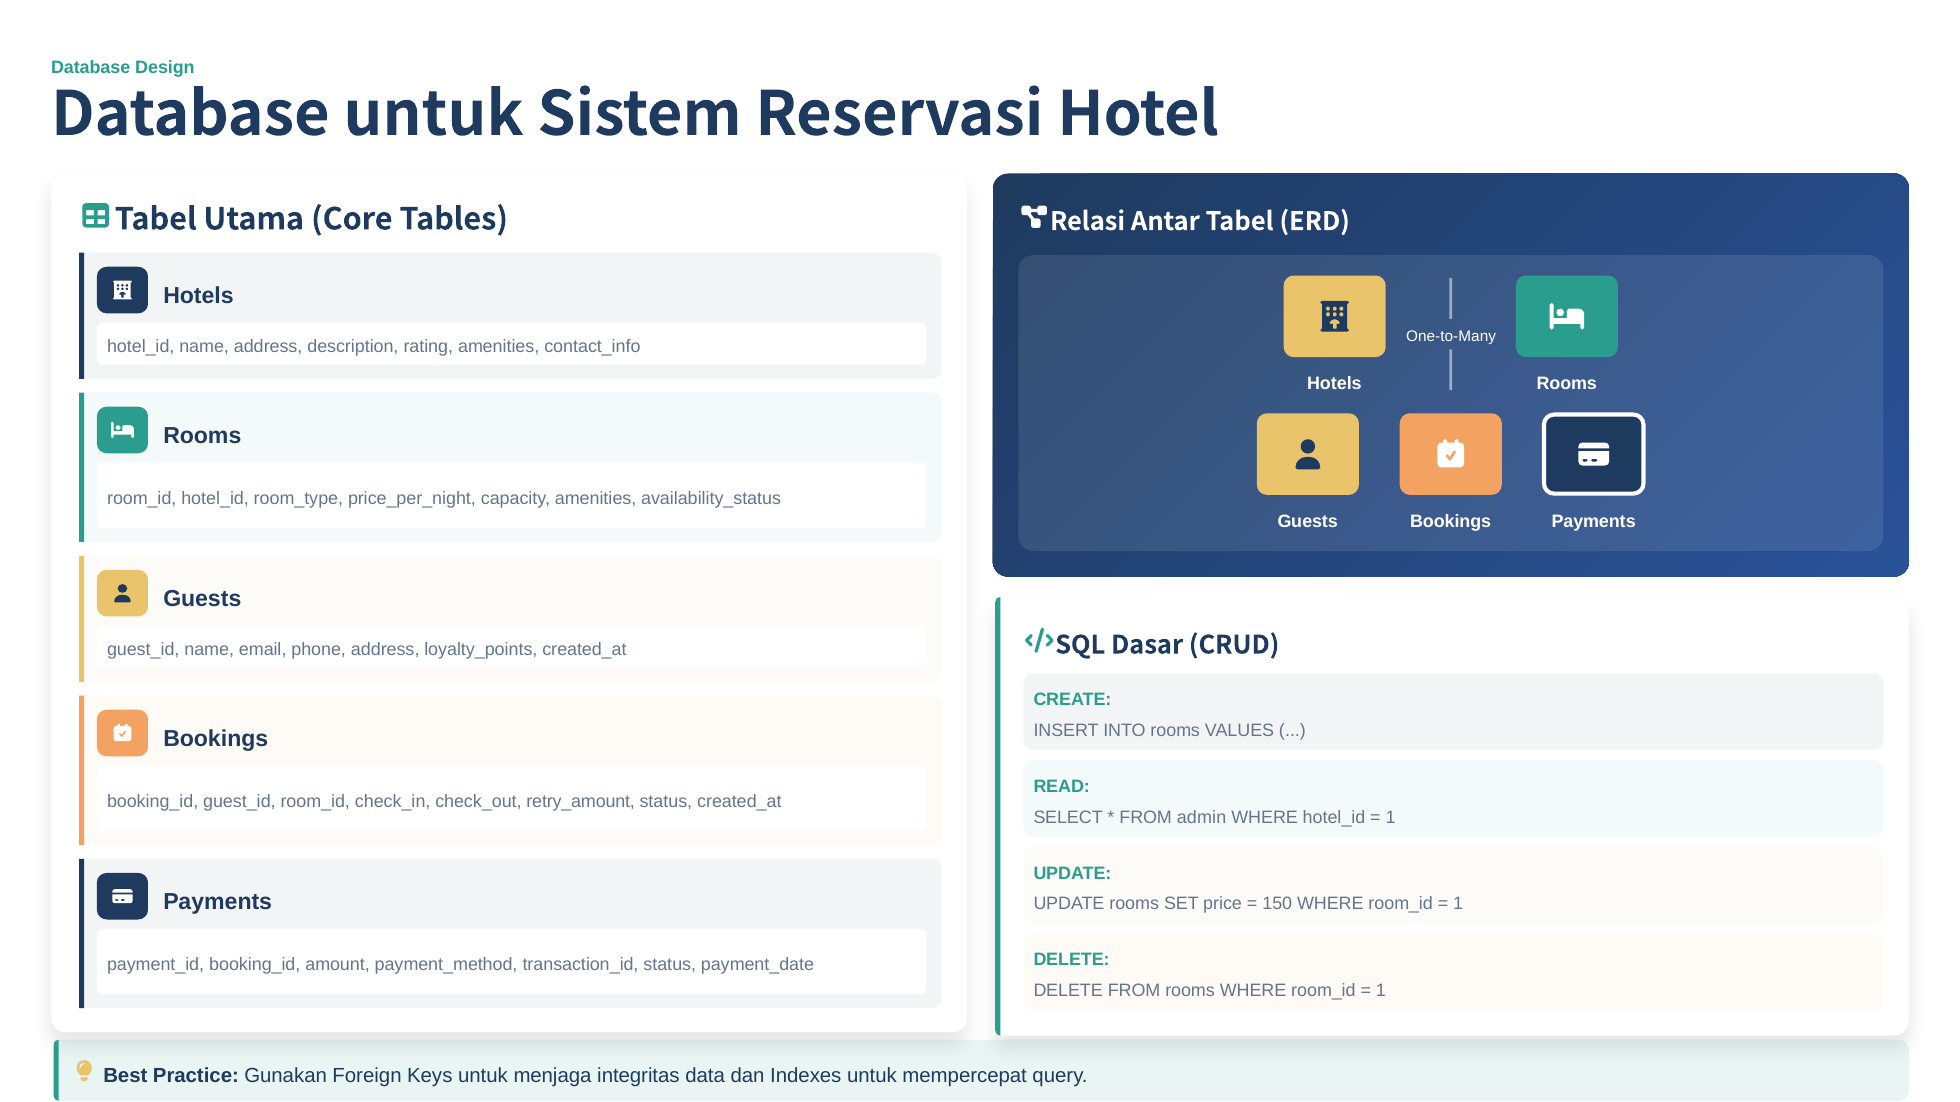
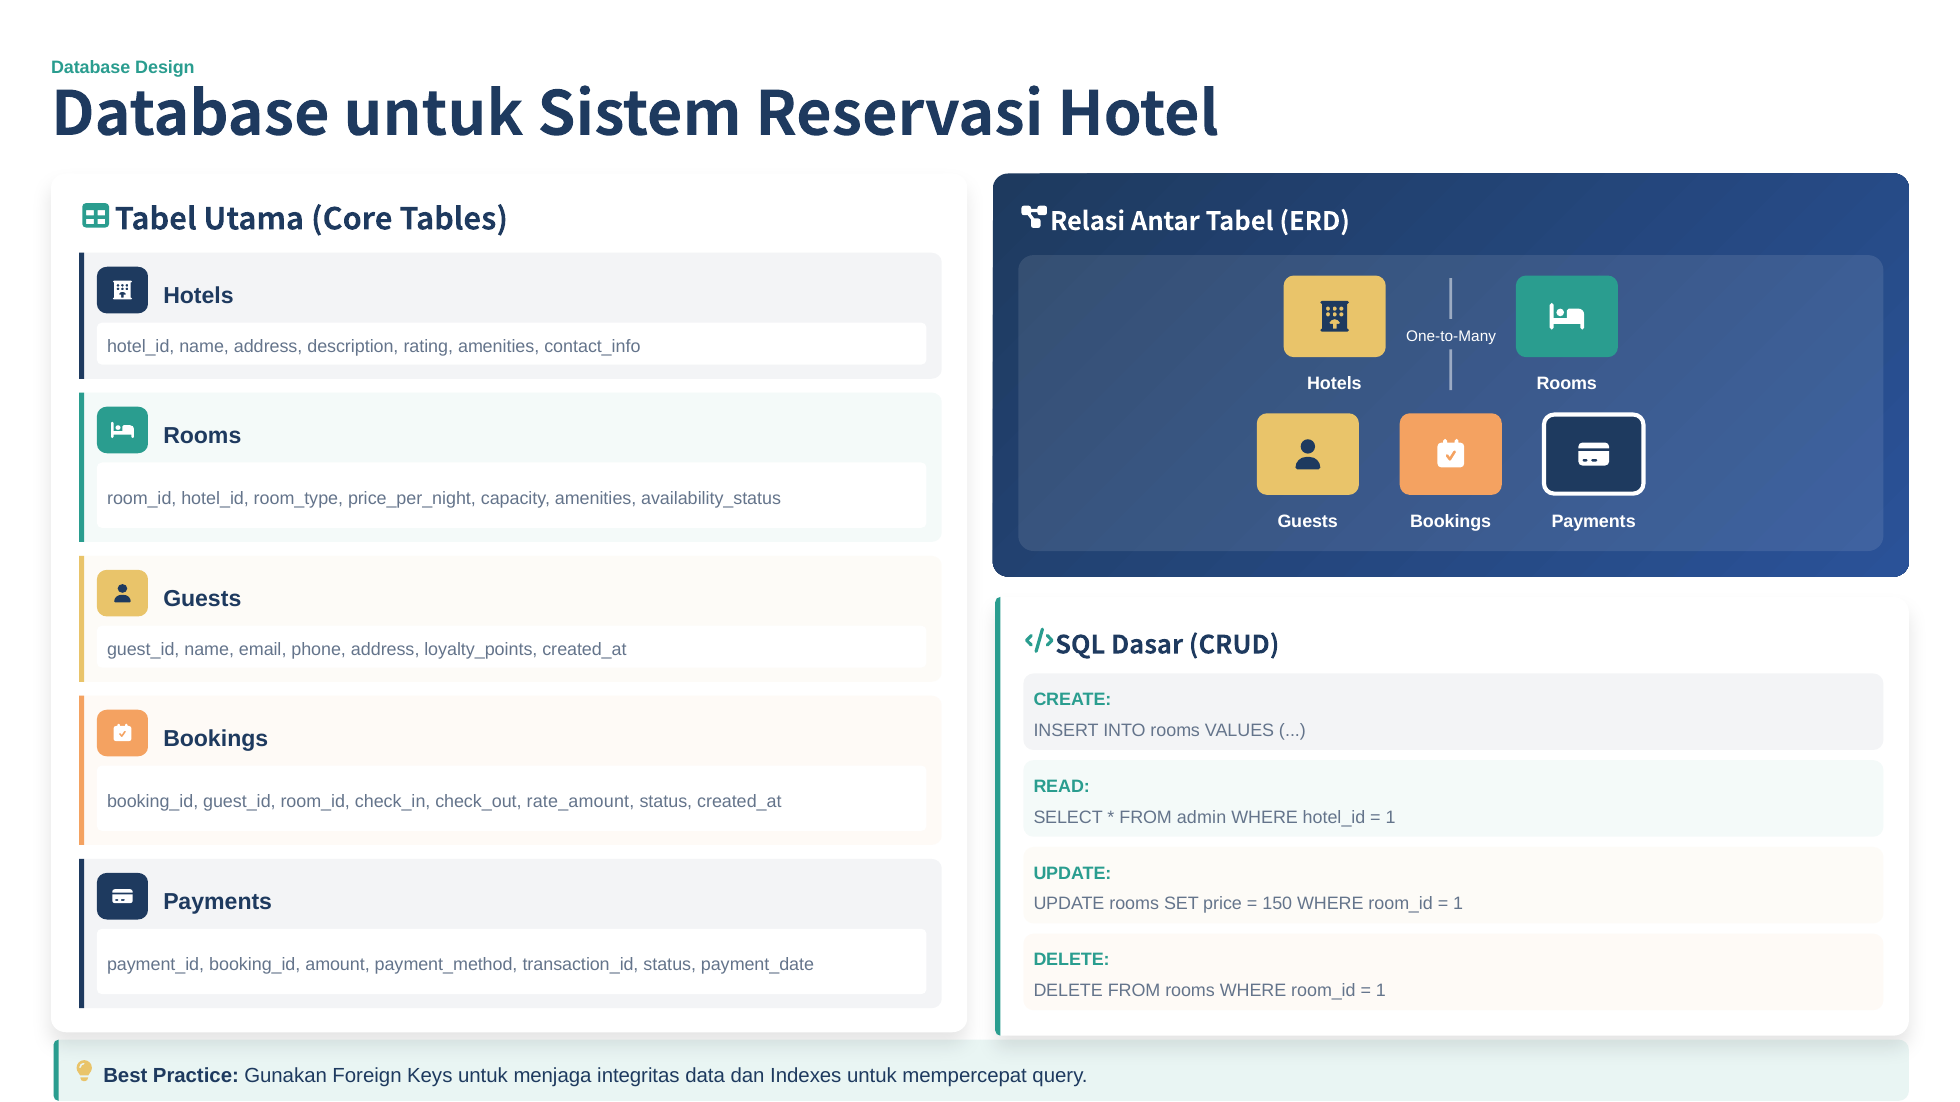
retry_amount: retry_amount -> rate_amount
